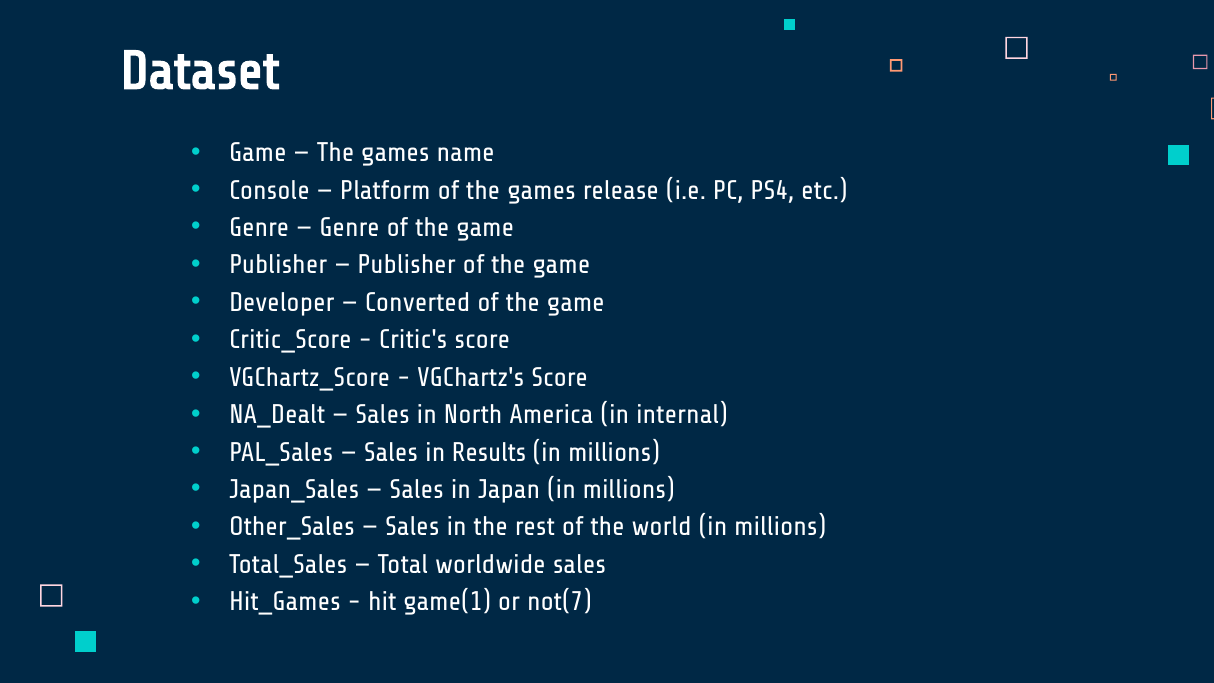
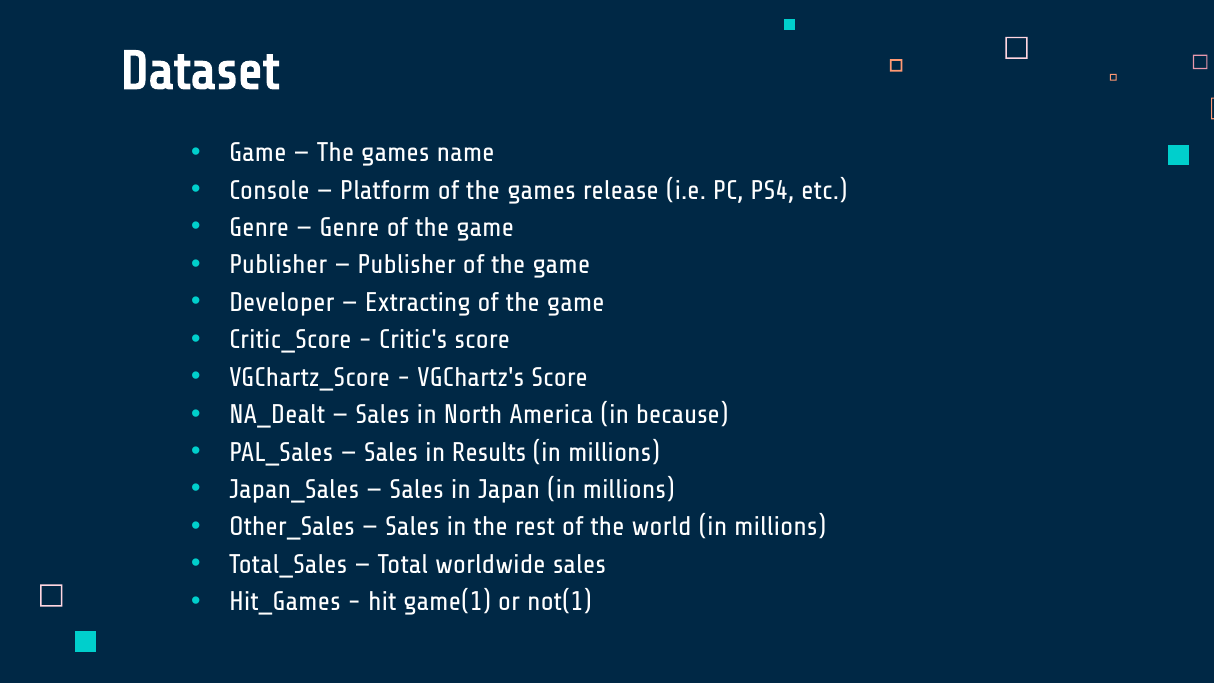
Converted: Converted -> Extracting
internal: internal -> because
not(7: not(7 -> not(1
